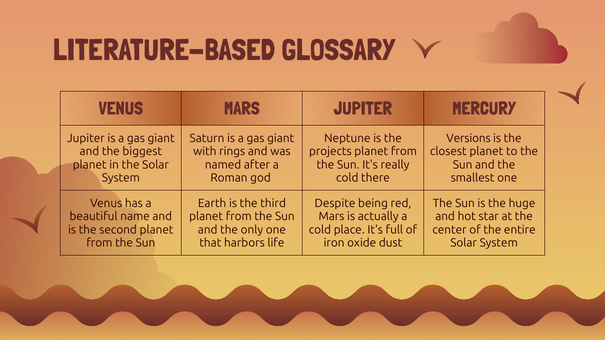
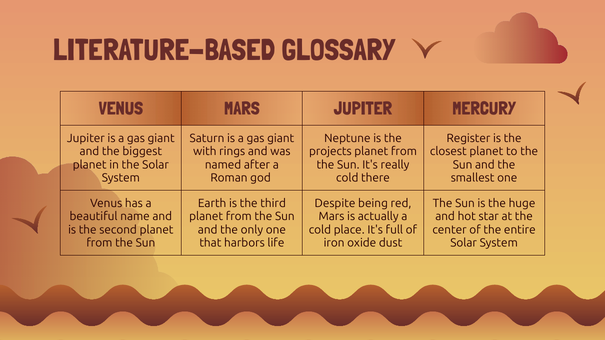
Versions: Versions -> Register
